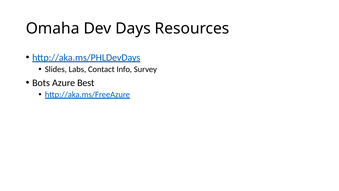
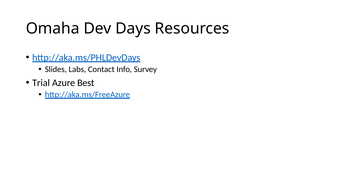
Bots: Bots -> Trial
